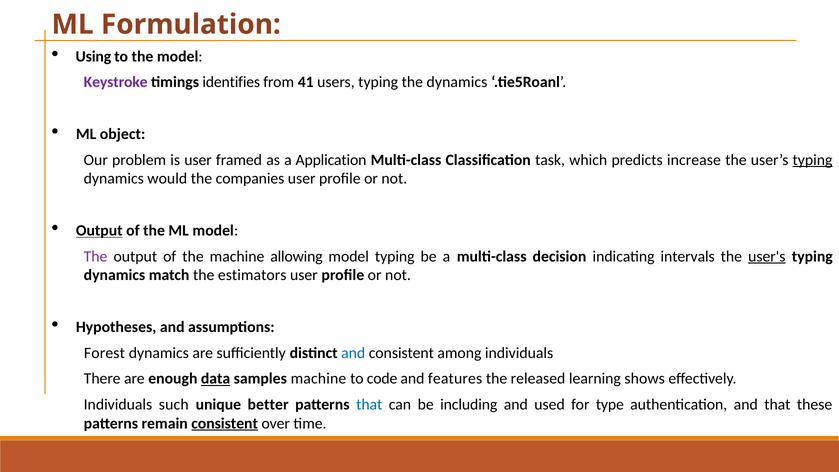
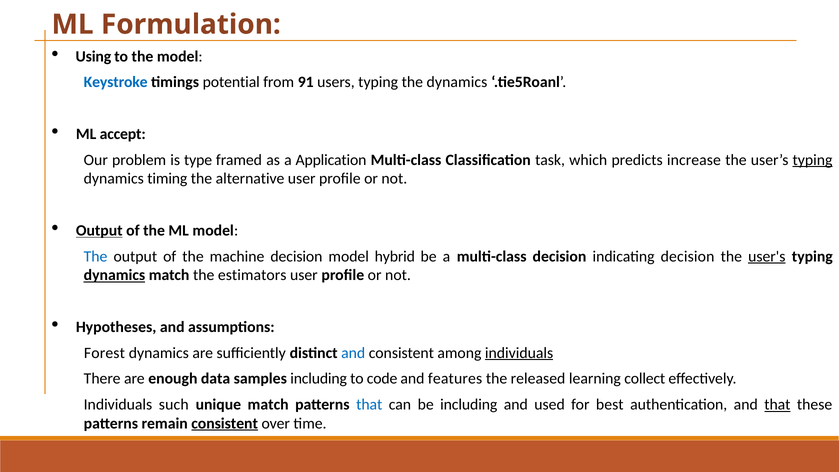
Keystroke colour: purple -> blue
identifies: identifies -> potential
41: 41 -> 91
object: object -> accept
is user: user -> type
would: would -> timing
companies: companies -> alternative
The at (96, 256) colour: purple -> blue
machine allowing: allowing -> decision
model typing: typing -> hybrid
indicating intervals: intervals -> decision
dynamics at (114, 275) underline: none -> present
individuals at (519, 353) underline: none -> present
data underline: present -> none
samples machine: machine -> including
shows: shows -> collect
unique better: better -> match
type: type -> best
that at (777, 405) underline: none -> present
